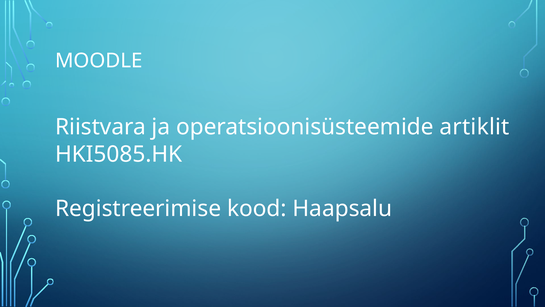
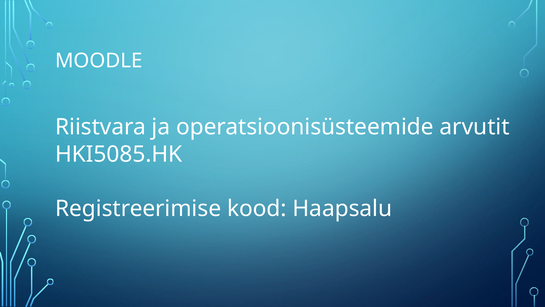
artiklit: artiklit -> arvutit
